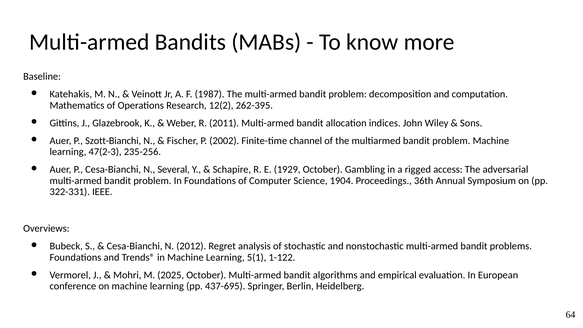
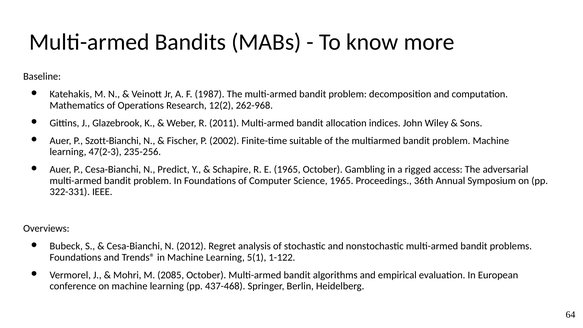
262-395: 262-395 -> 262-968
channel: channel -> suitable
Several: Several -> Predict
E 1929: 1929 -> 1965
Science 1904: 1904 -> 1965
2025: 2025 -> 2085
437-695: 437-695 -> 437-468
